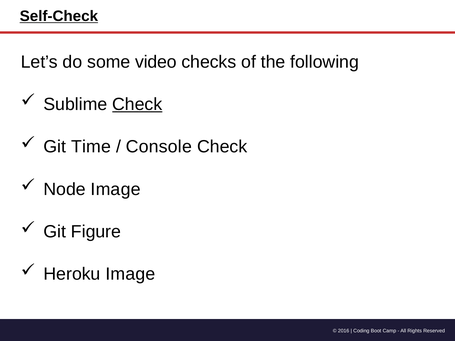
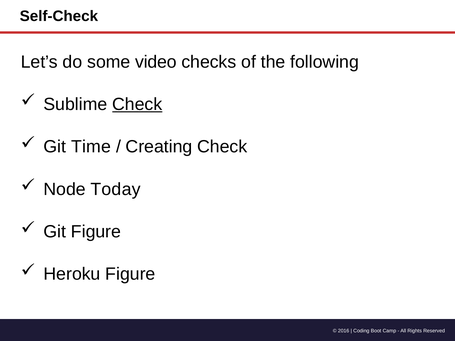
Self-Check underline: present -> none
Console: Console -> Creating
Node Image: Image -> Today
Heroku Image: Image -> Figure
